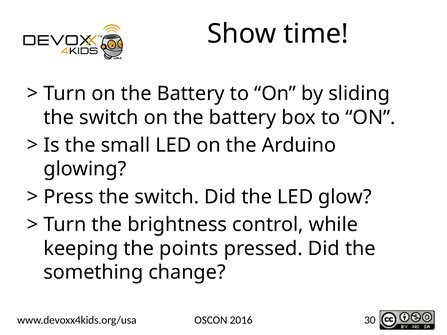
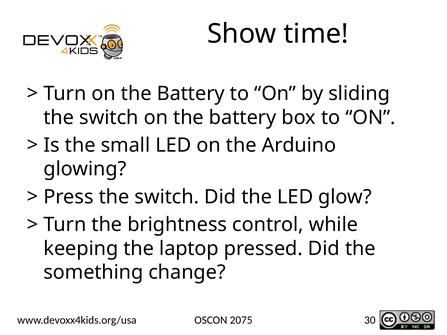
points: points -> laptop
2016: 2016 -> 2075
